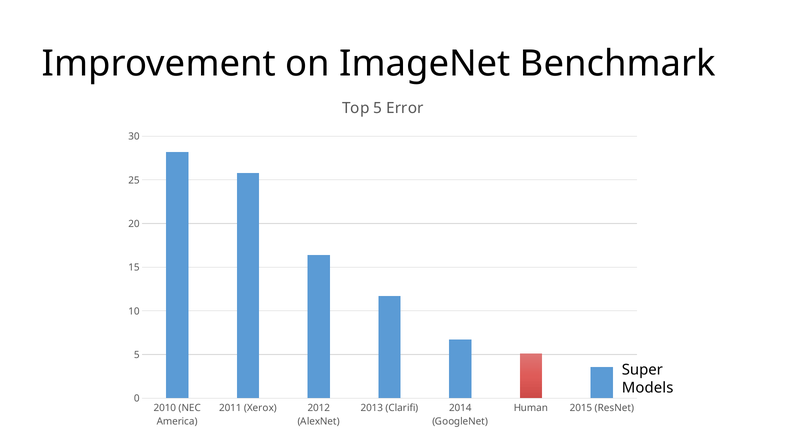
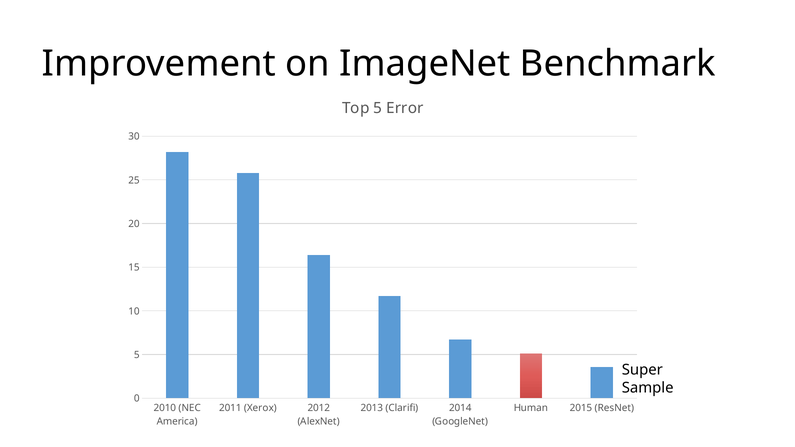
Models: Models -> Sample
